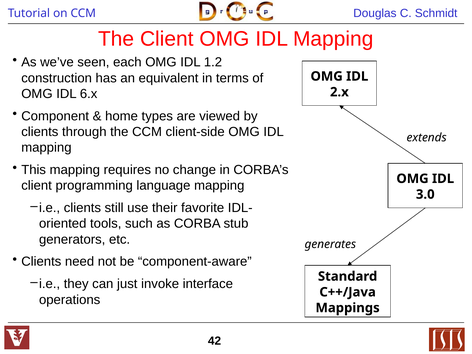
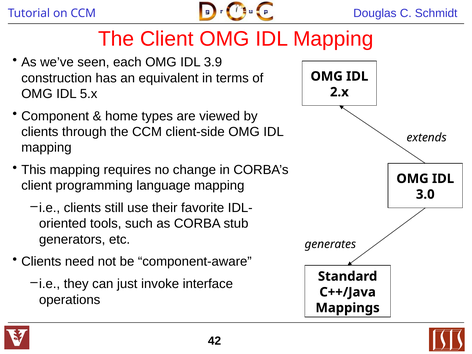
1.2: 1.2 -> 3.9
6.x: 6.x -> 5.x
